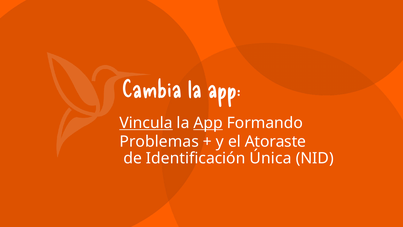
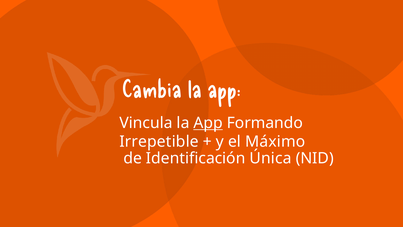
Vincula underline: present -> none
Problemas: Problemas -> Irrepetible
Atoraste: Atoraste -> Máximo
